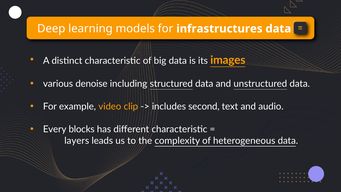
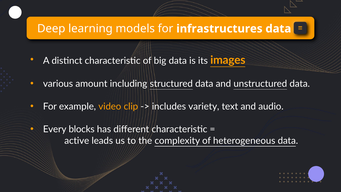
denoise: denoise -> amount
second: second -> variety
layers: layers -> active
